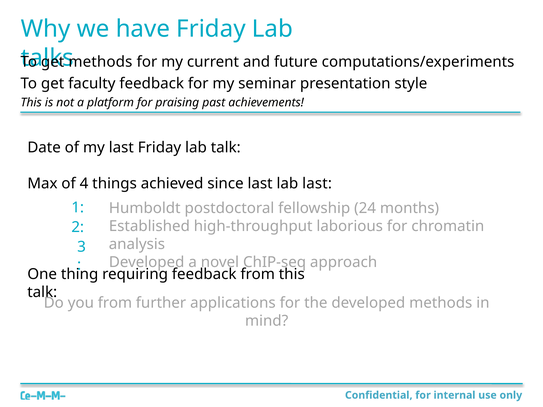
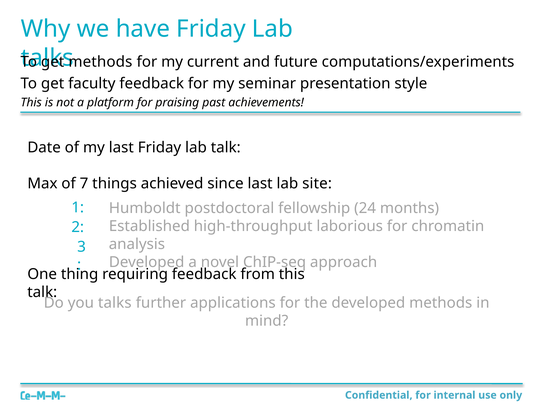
4: 4 -> 7
lab last: last -> site
you from: from -> talks
